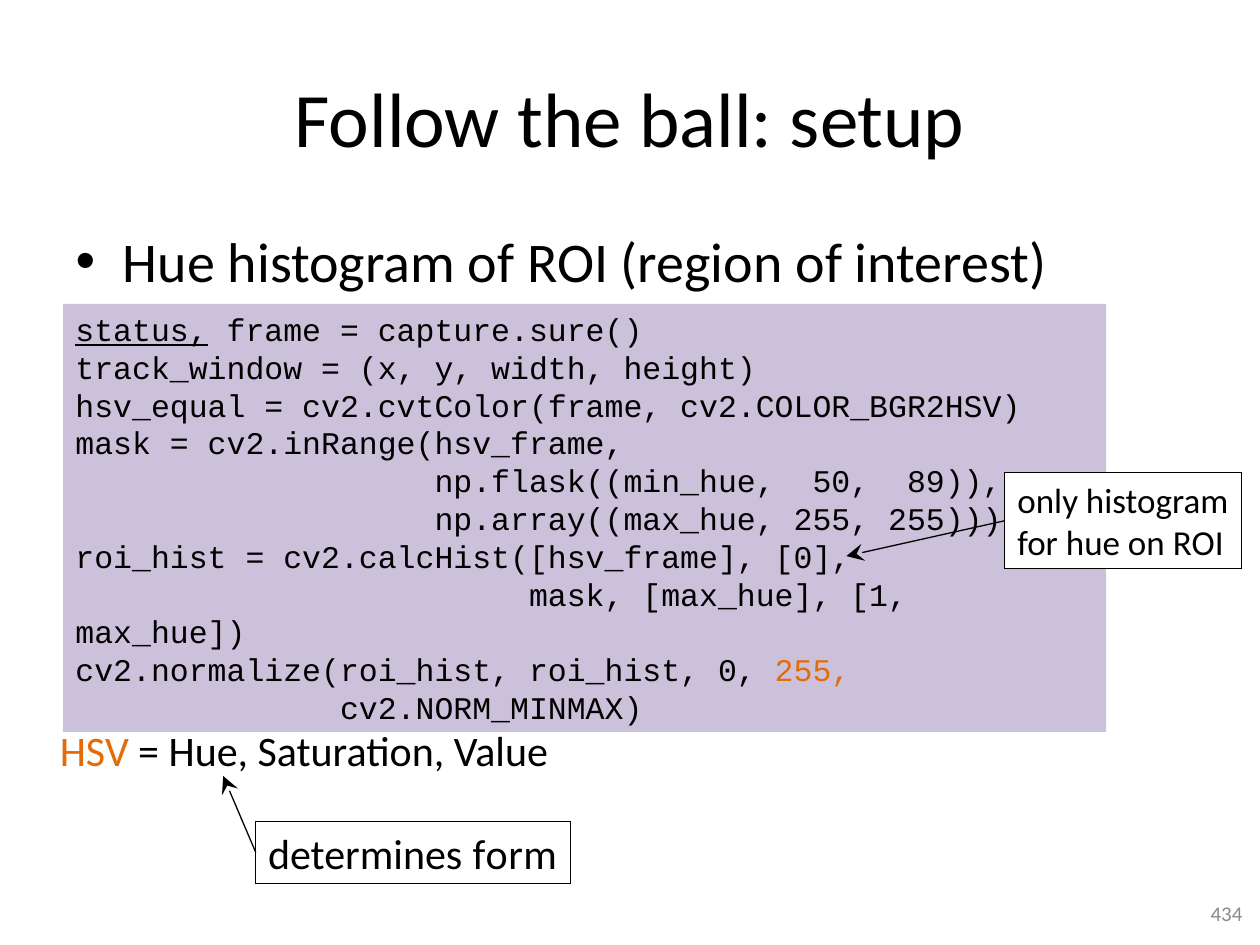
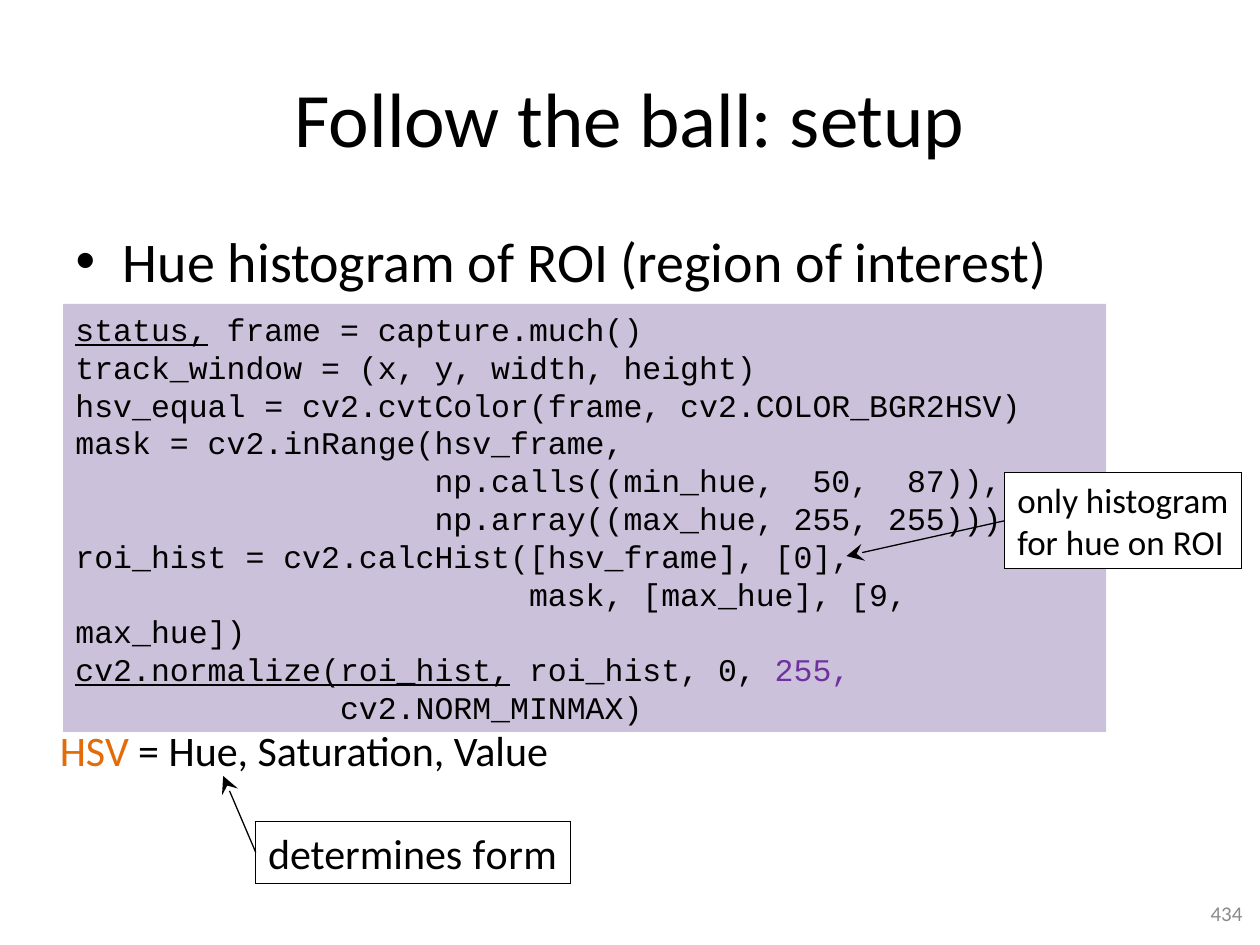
capture.sure(: capture.sure( -> capture.much(
np.flask((min_hue: np.flask((min_hue -> np.calls((min_hue
89: 89 -> 87
1: 1 -> 9
cv2.normalize(roi_hist underline: none -> present
255 at (813, 671) colour: orange -> purple
